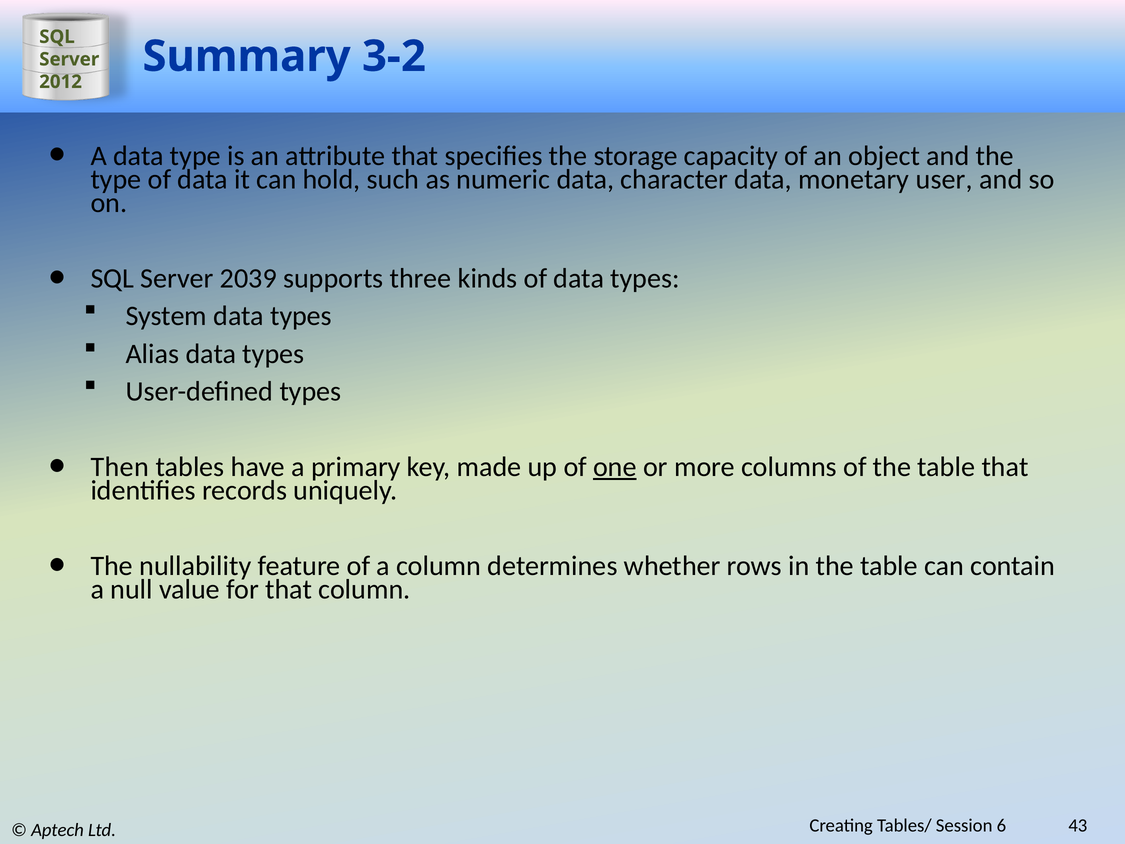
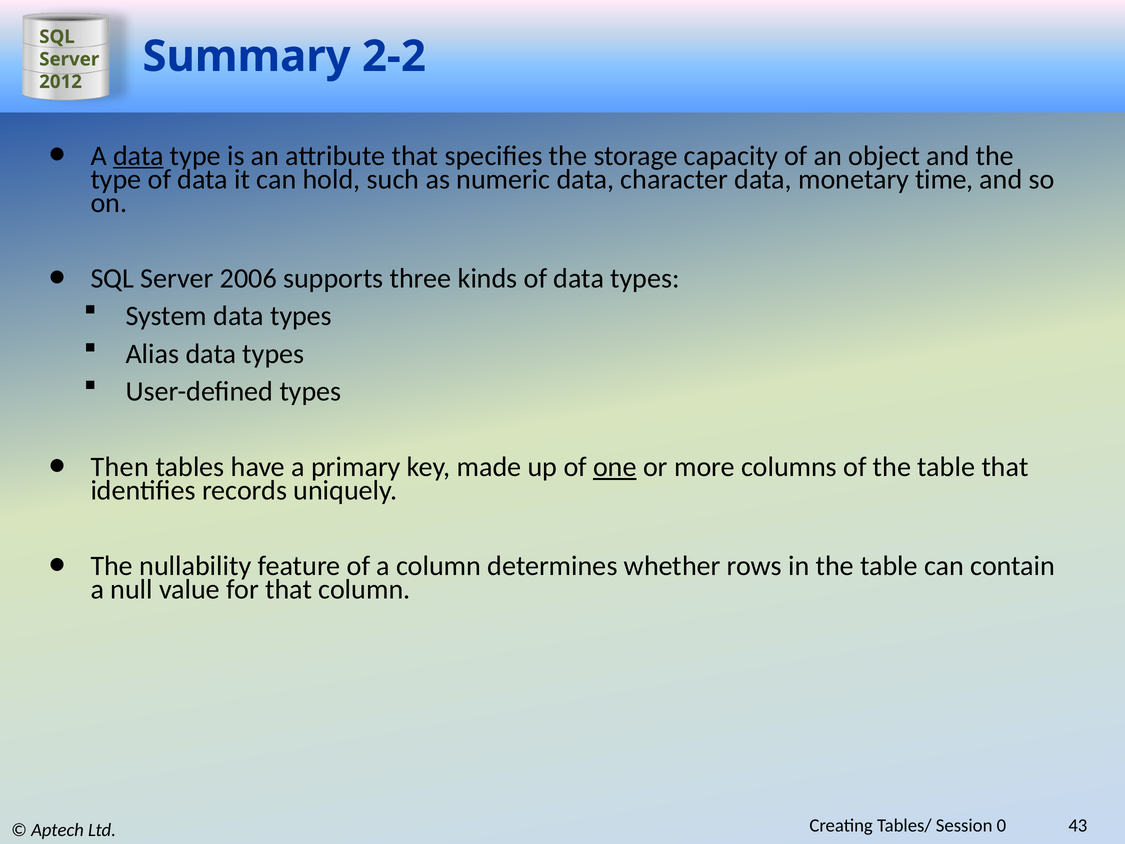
3-2: 3-2 -> 2-2
data at (138, 156) underline: none -> present
user: user -> time
2039: 2039 -> 2006
6: 6 -> 0
